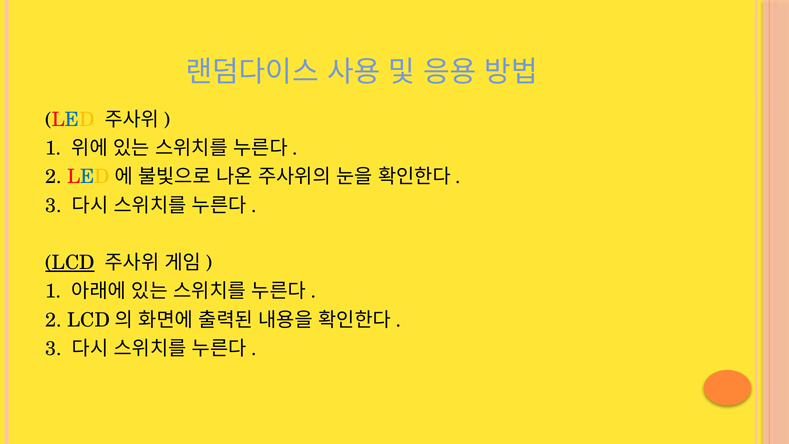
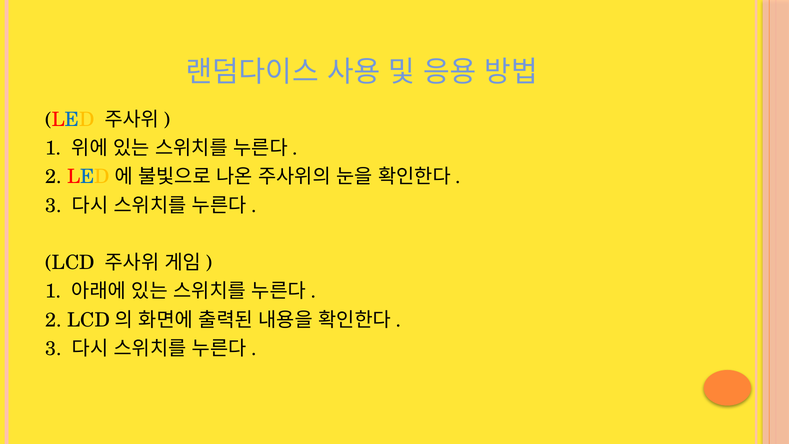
LCD underline: present -> none
